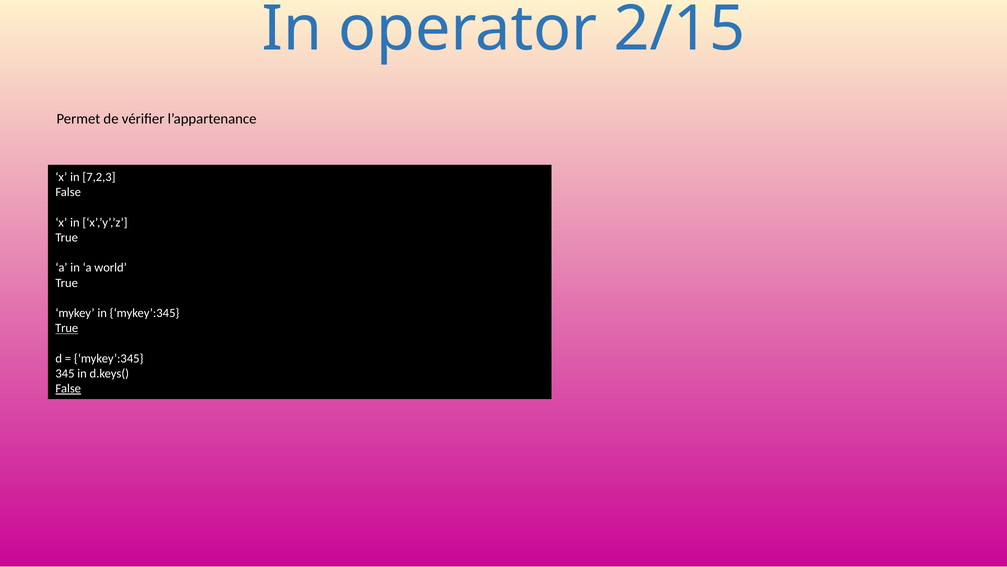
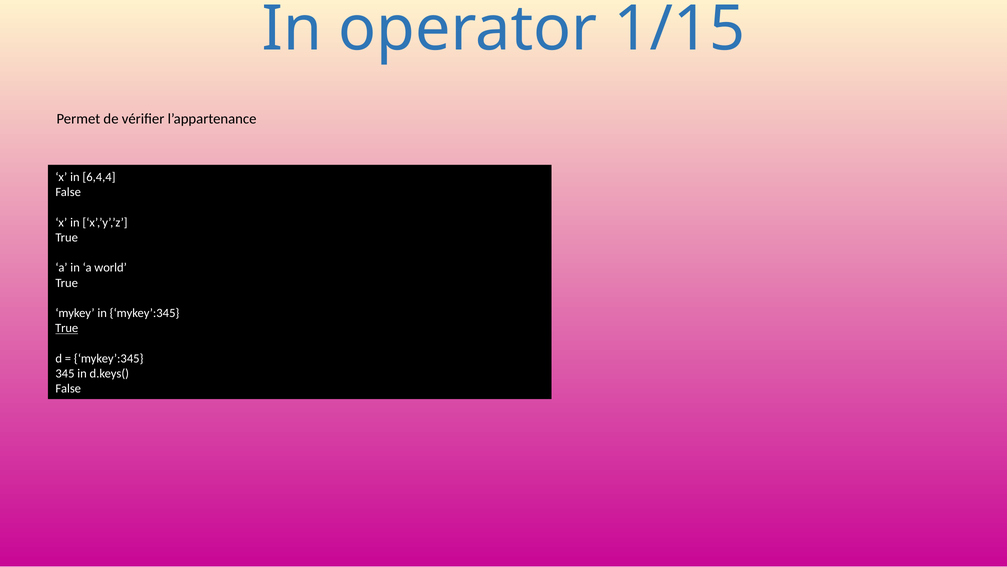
2/15: 2/15 -> 1/15
7,2,3: 7,2,3 -> 6,4,4
False at (68, 388) underline: present -> none
